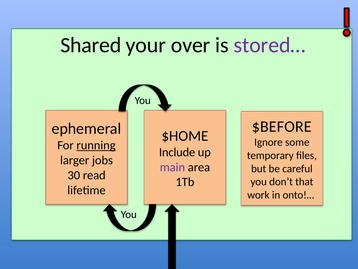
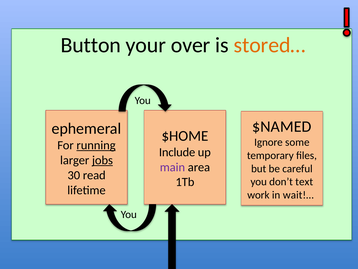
Shared: Shared -> Button
stored… colour: purple -> orange
$BEFORE: $BEFORE -> $NAMED
jobs underline: none -> present
that: that -> text
onto!…: onto!… -> wait!…
